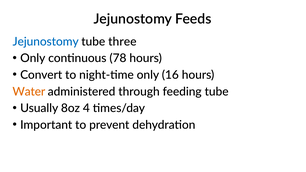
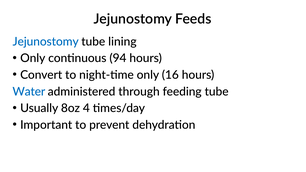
three: three -> lining
78: 78 -> 94
Water colour: orange -> blue
